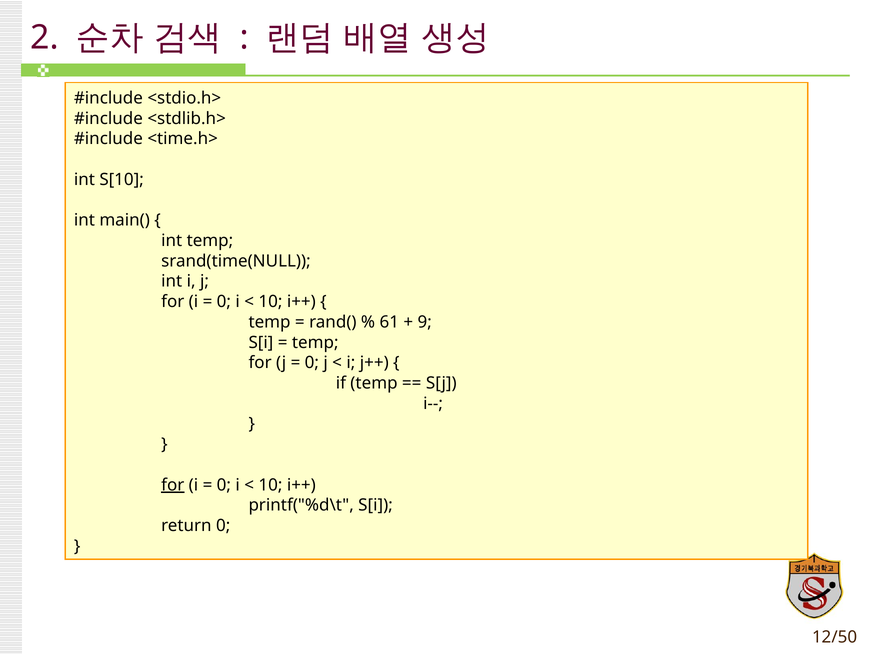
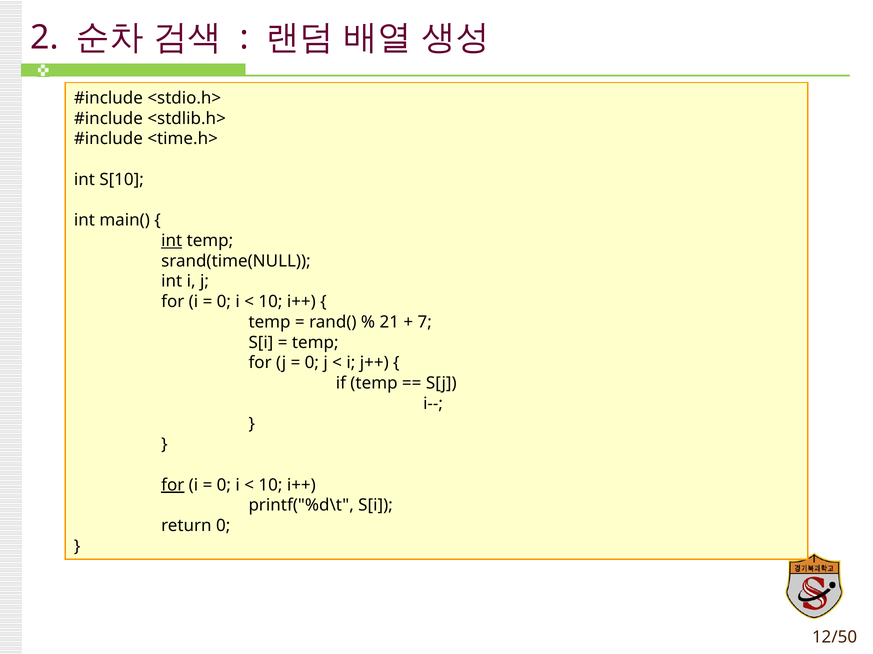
int at (172, 241) underline: none -> present
61: 61 -> 21
9: 9 -> 7
